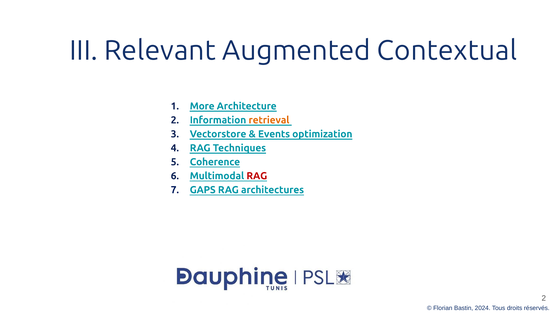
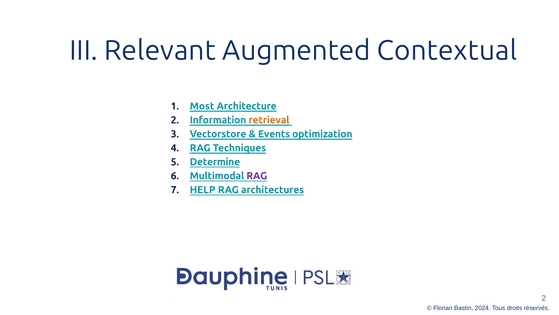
More: More -> Most
Coherence: Coherence -> Determine
RAG at (257, 176) colour: red -> purple
GAPS: GAPS -> HELP
